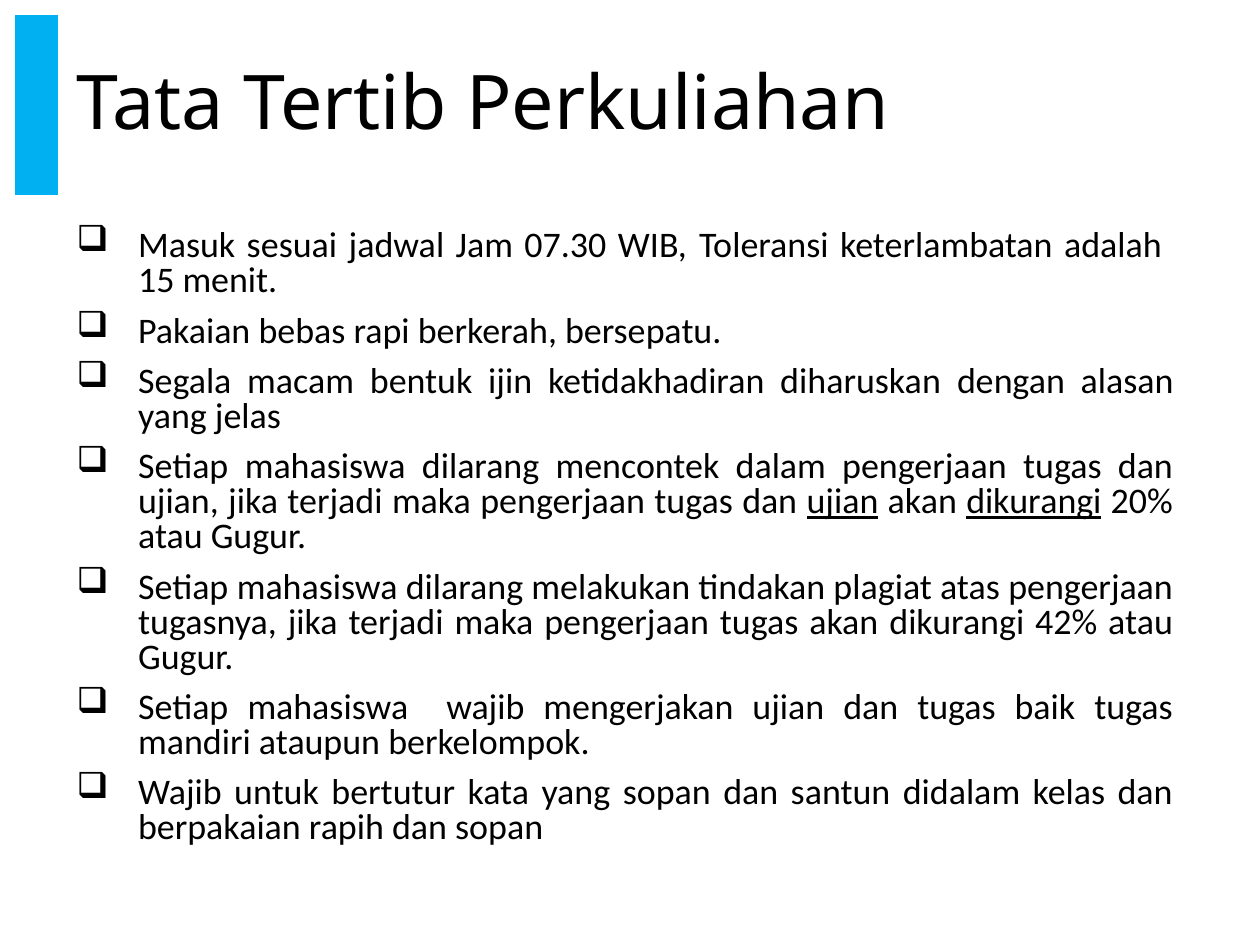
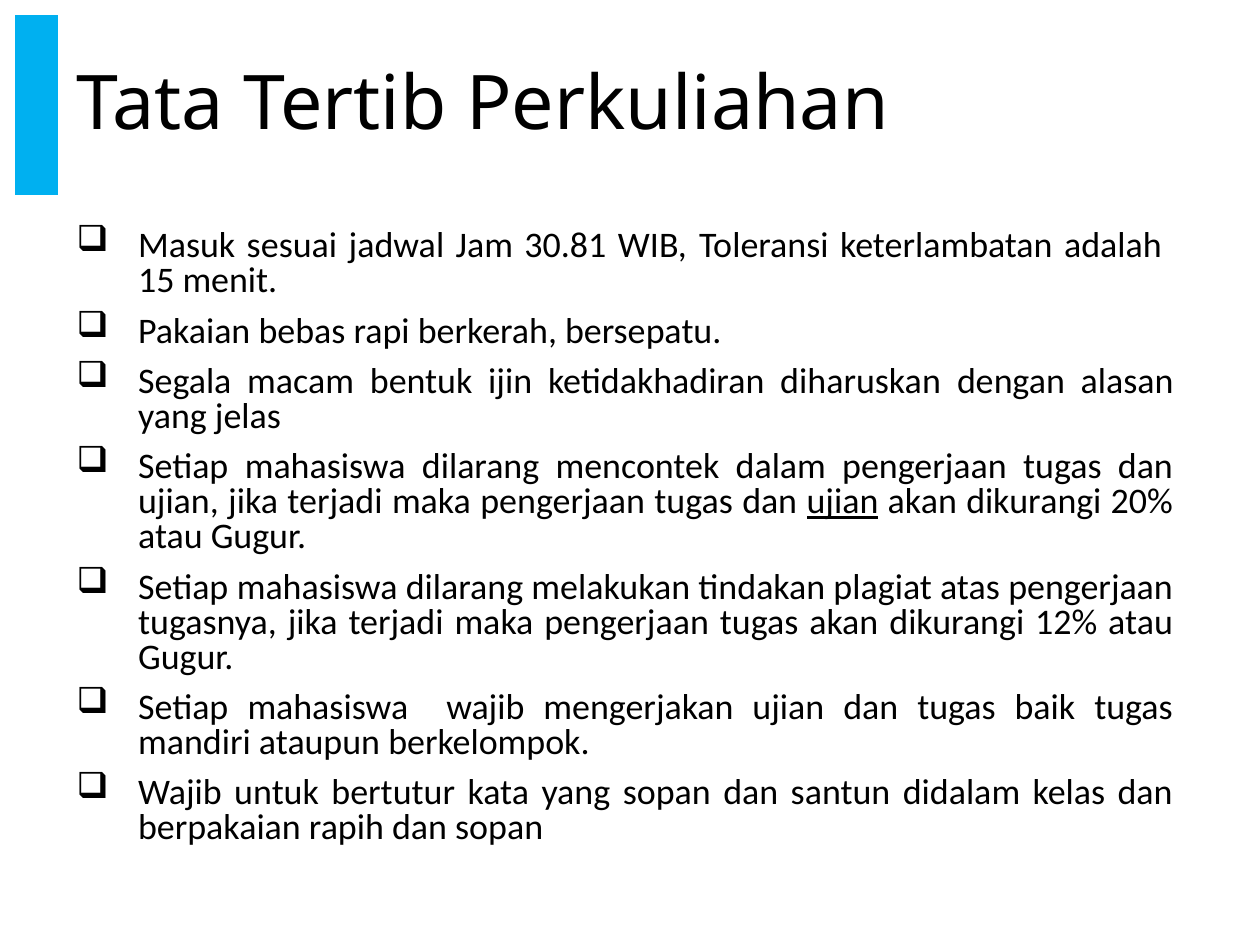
07.30: 07.30 -> 30.81
dikurangi at (1034, 502) underline: present -> none
42%: 42% -> 12%
